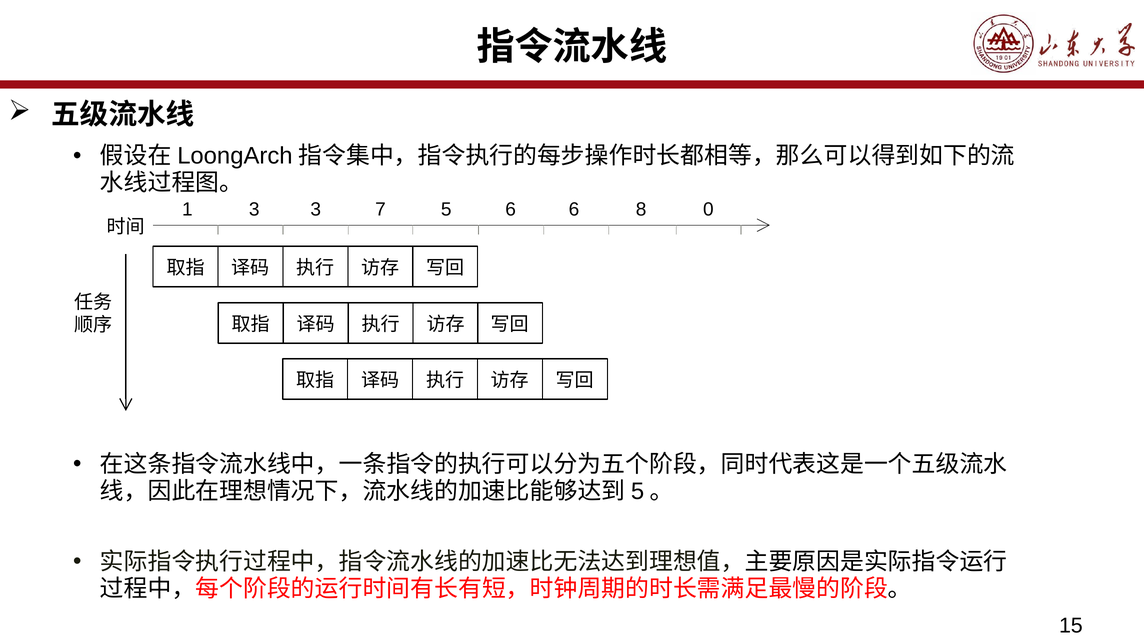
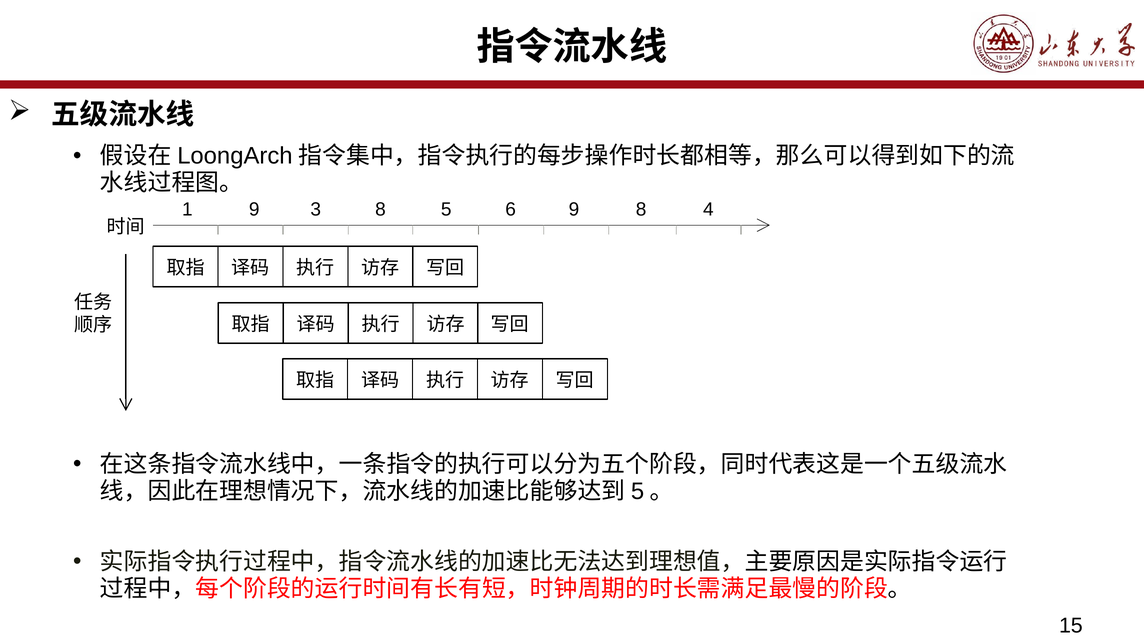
1 3: 3 -> 9
3 7: 7 -> 8
6 6: 6 -> 9
0: 0 -> 4
